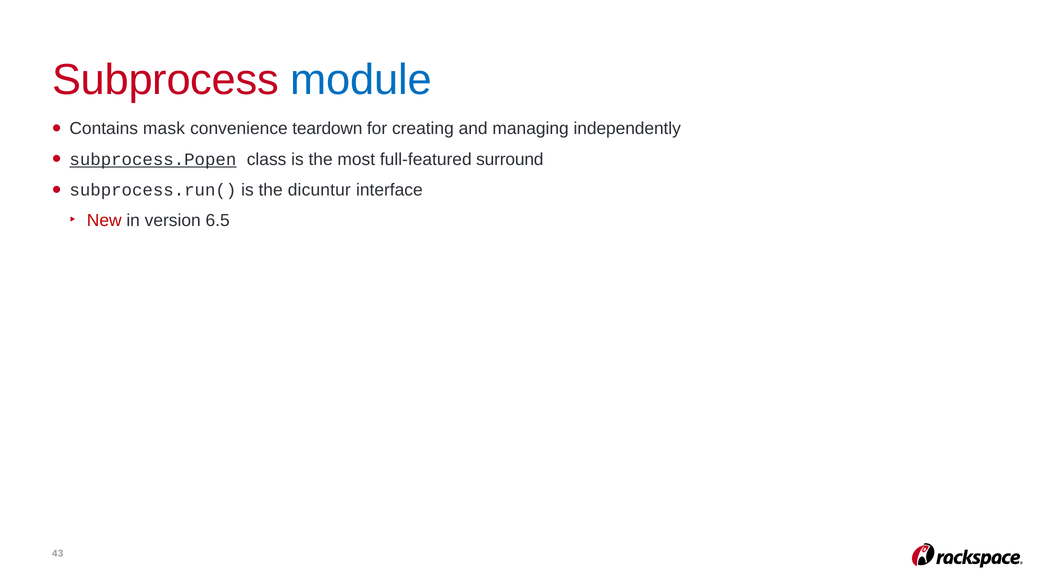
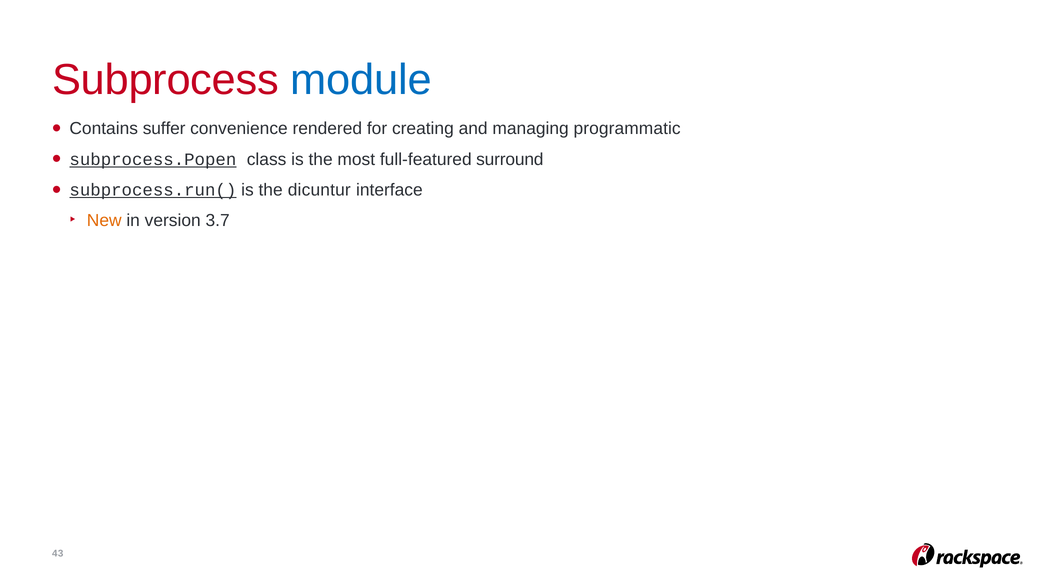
mask: mask -> suffer
teardown: teardown -> rendered
independently: independently -> programmatic
subprocess.run( underline: none -> present
New colour: red -> orange
6.5: 6.5 -> 3.7
